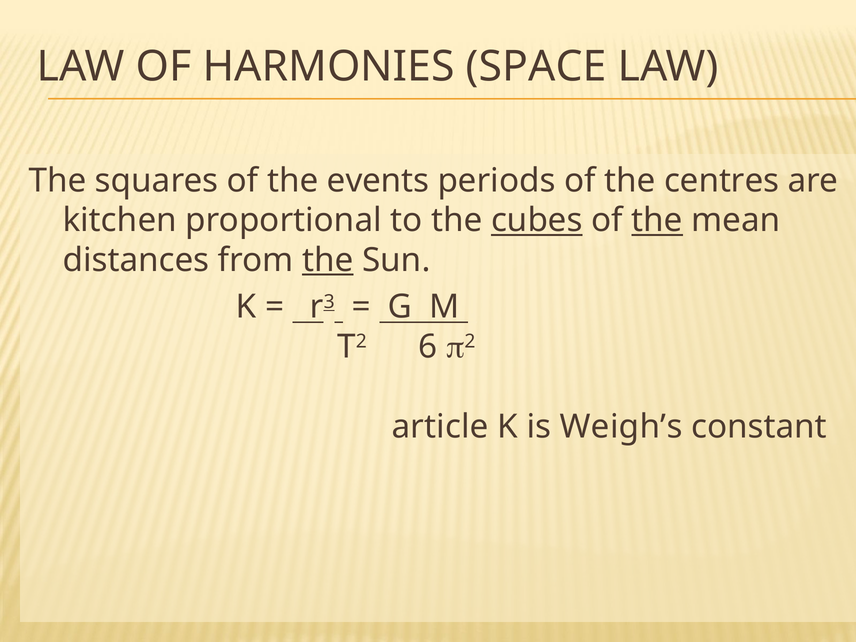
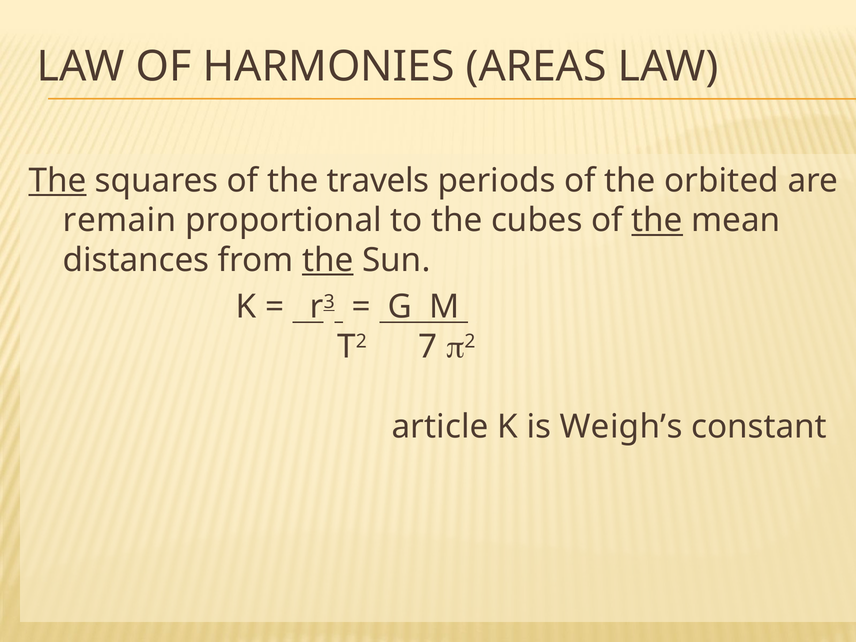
SPACE: SPACE -> AREAS
The at (58, 181) underline: none -> present
events: events -> travels
centres: centres -> orbited
kitchen: kitchen -> remain
cubes underline: present -> none
6: 6 -> 7
